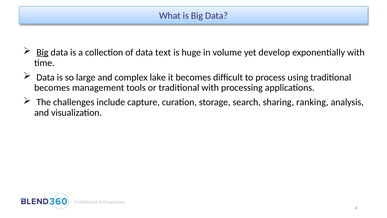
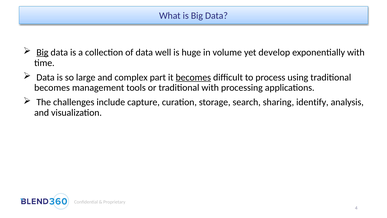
text: text -> well
lake: lake -> part
becomes at (193, 77) underline: none -> present
ranking: ranking -> identify
